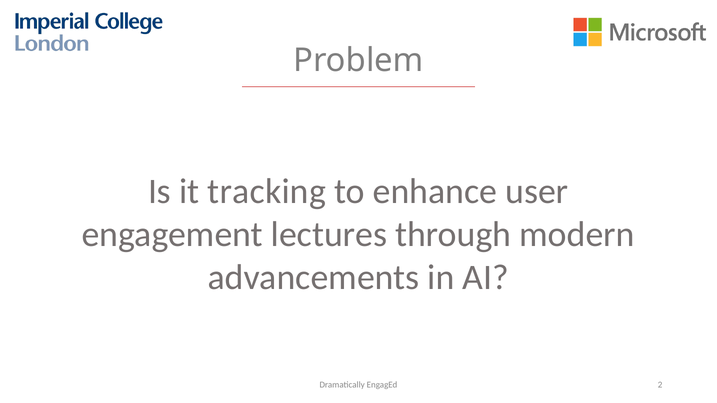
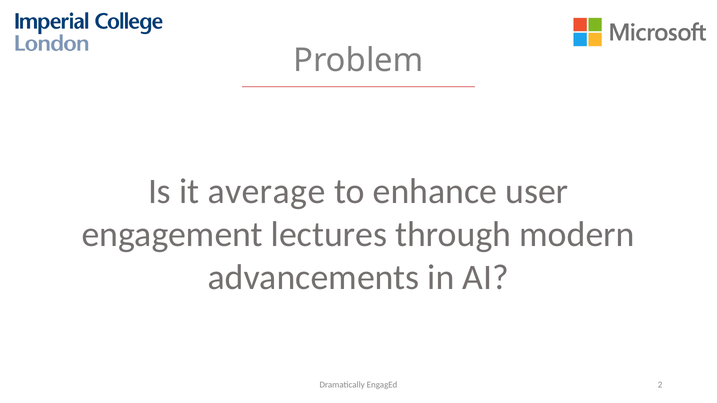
tracking: tracking -> average
